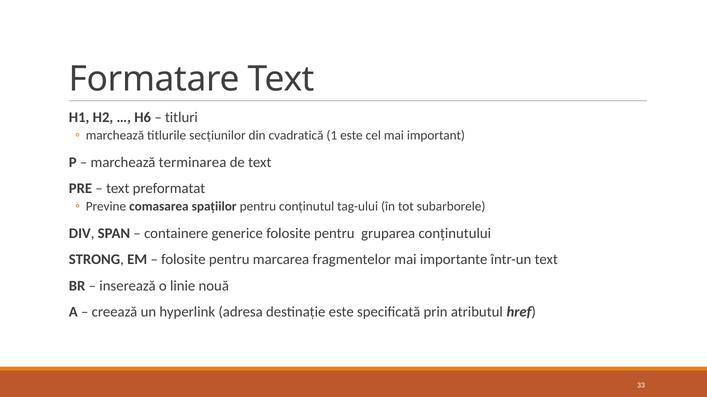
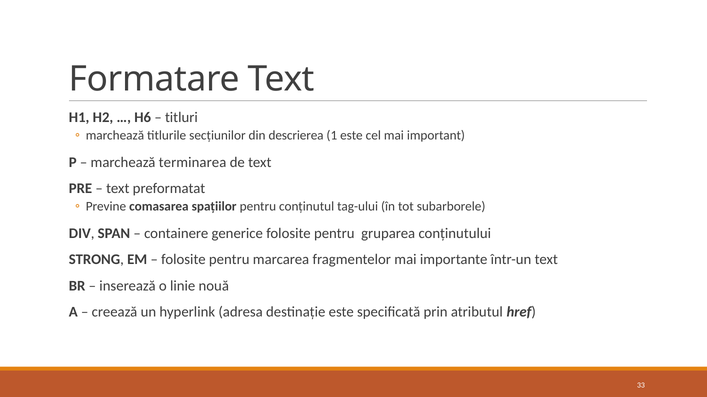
cvadratică: cvadratică -> descrierea
